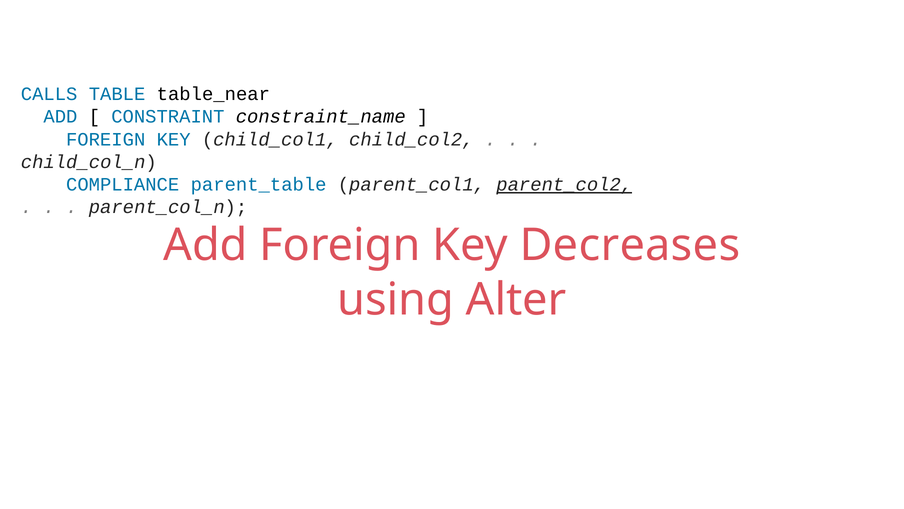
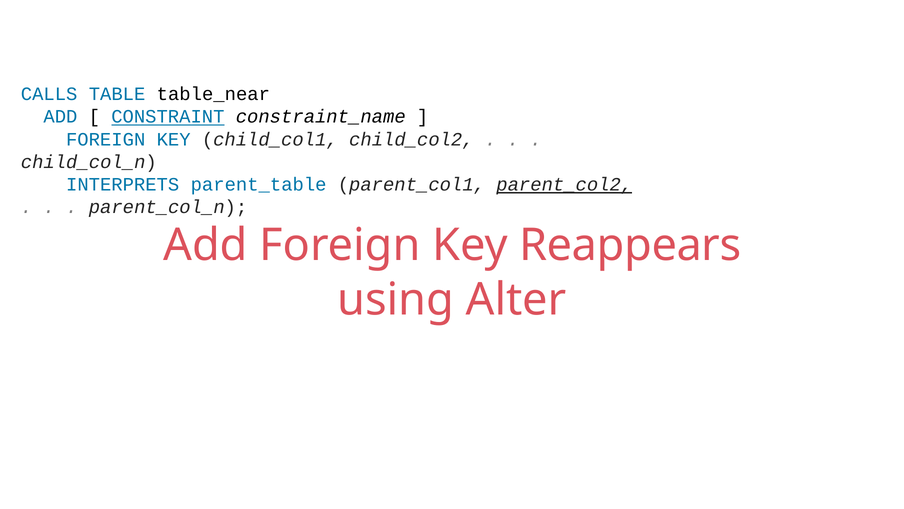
CONSTRAINT underline: none -> present
COMPLIANCE: COMPLIANCE -> INTERPRETS
Decreases: Decreases -> Reappears
